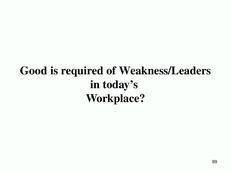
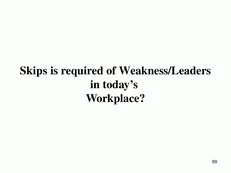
Good: Good -> Skips
